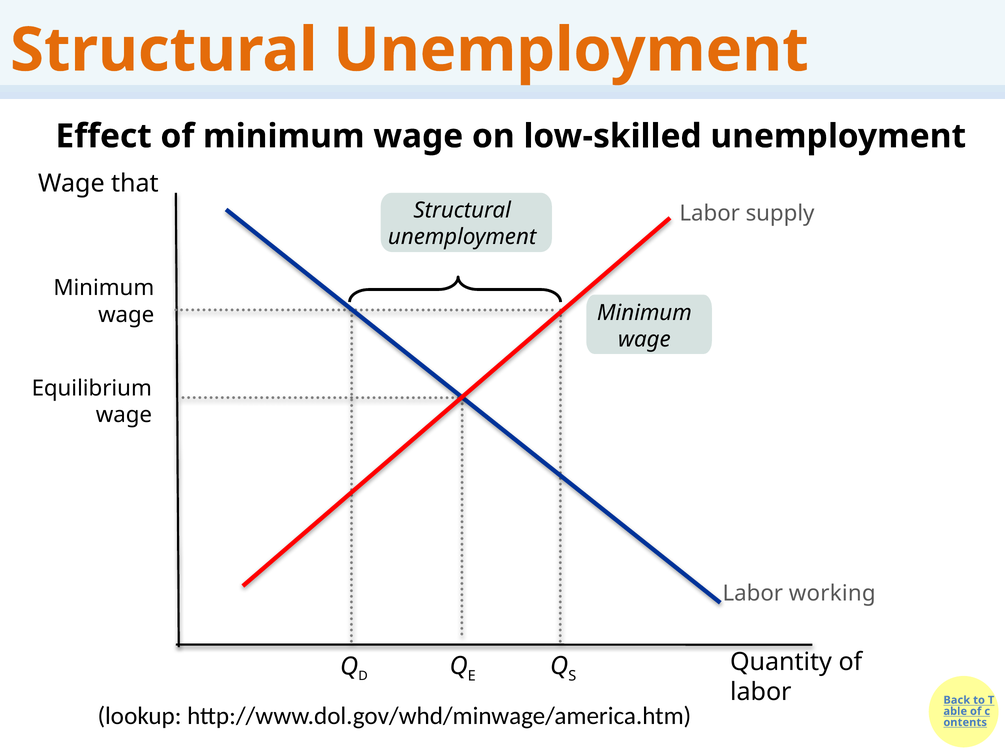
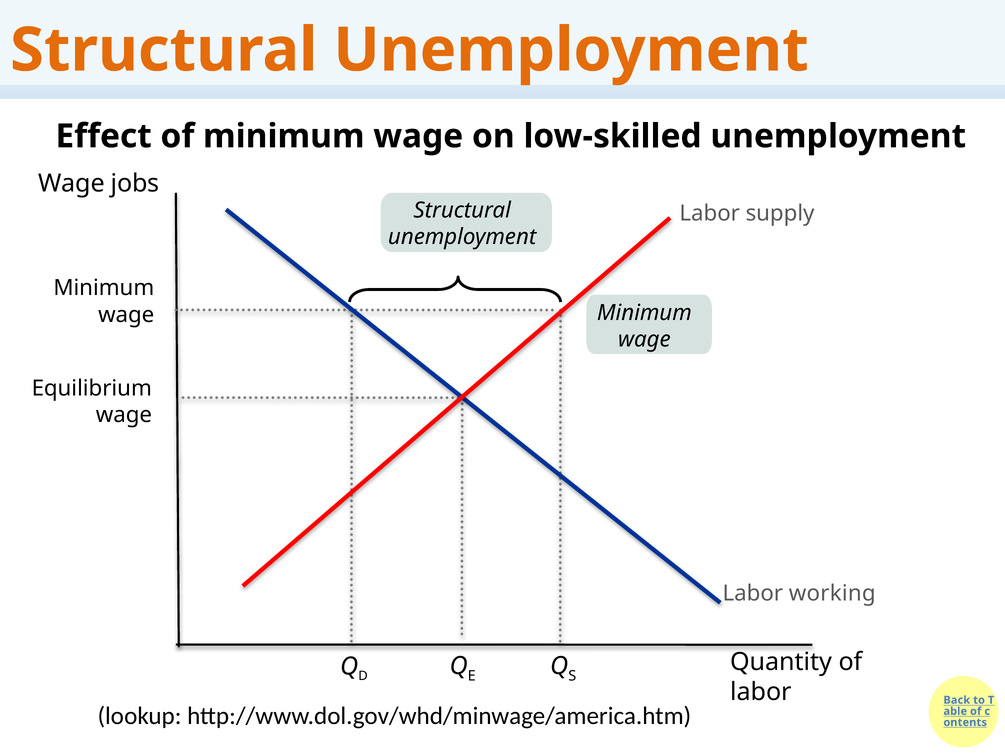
that: that -> jobs
